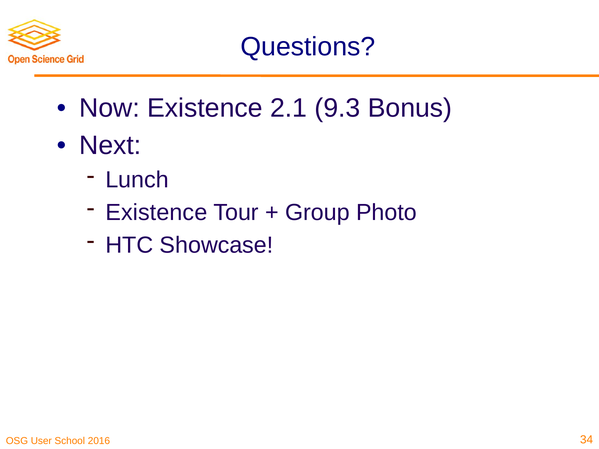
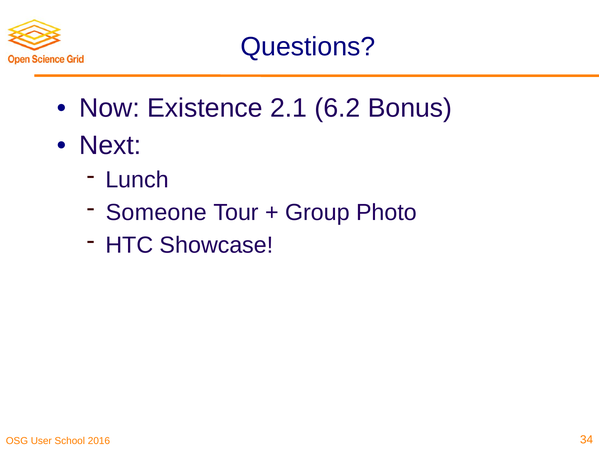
9.3: 9.3 -> 6.2
Existence at (156, 213): Existence -> Someone
